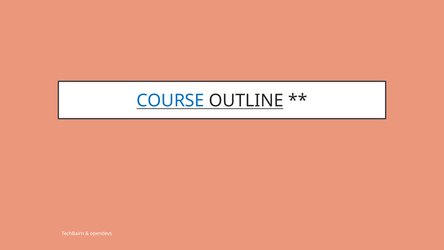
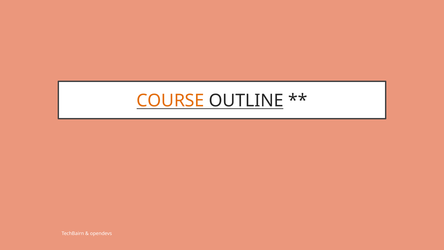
COURSE colour: blue -> orange
